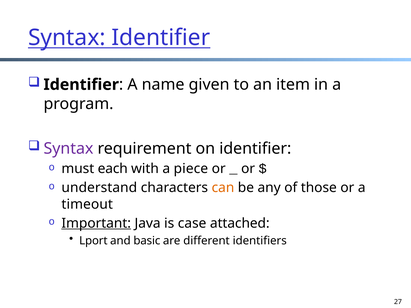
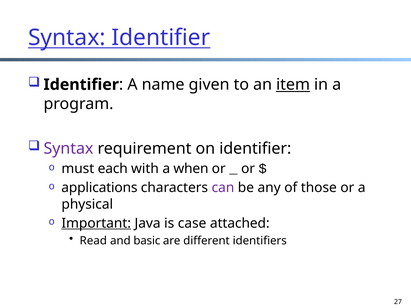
item underline: none -> present
piece: piece -> when
understand: understand -> applications
can colour: orange -> purple
timeout: timeout -> physical
Lport: Lport -> Read
